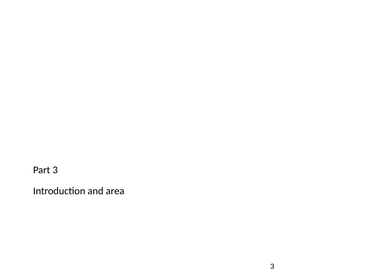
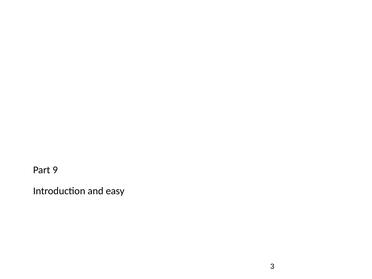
Part 3: 3 -> 9
area: area -> easy
